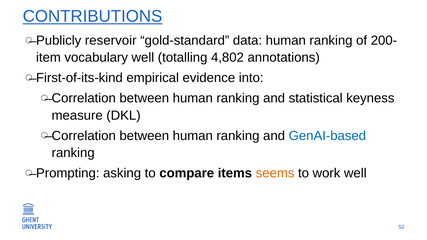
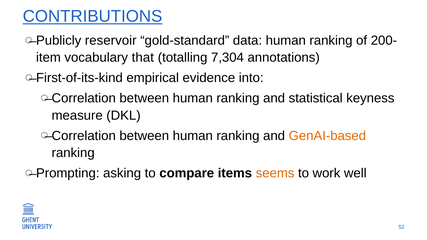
vocabulary well: well -> that
4,802: 4,802 -> 7,304
GenAI-based colour: blue -> orange
